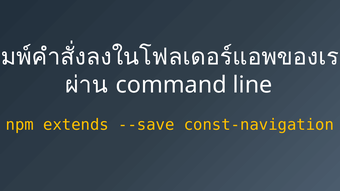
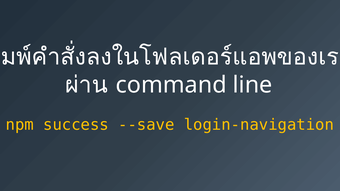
extends: extends -> success
const-navigation: const-navigation -> login-navigation
